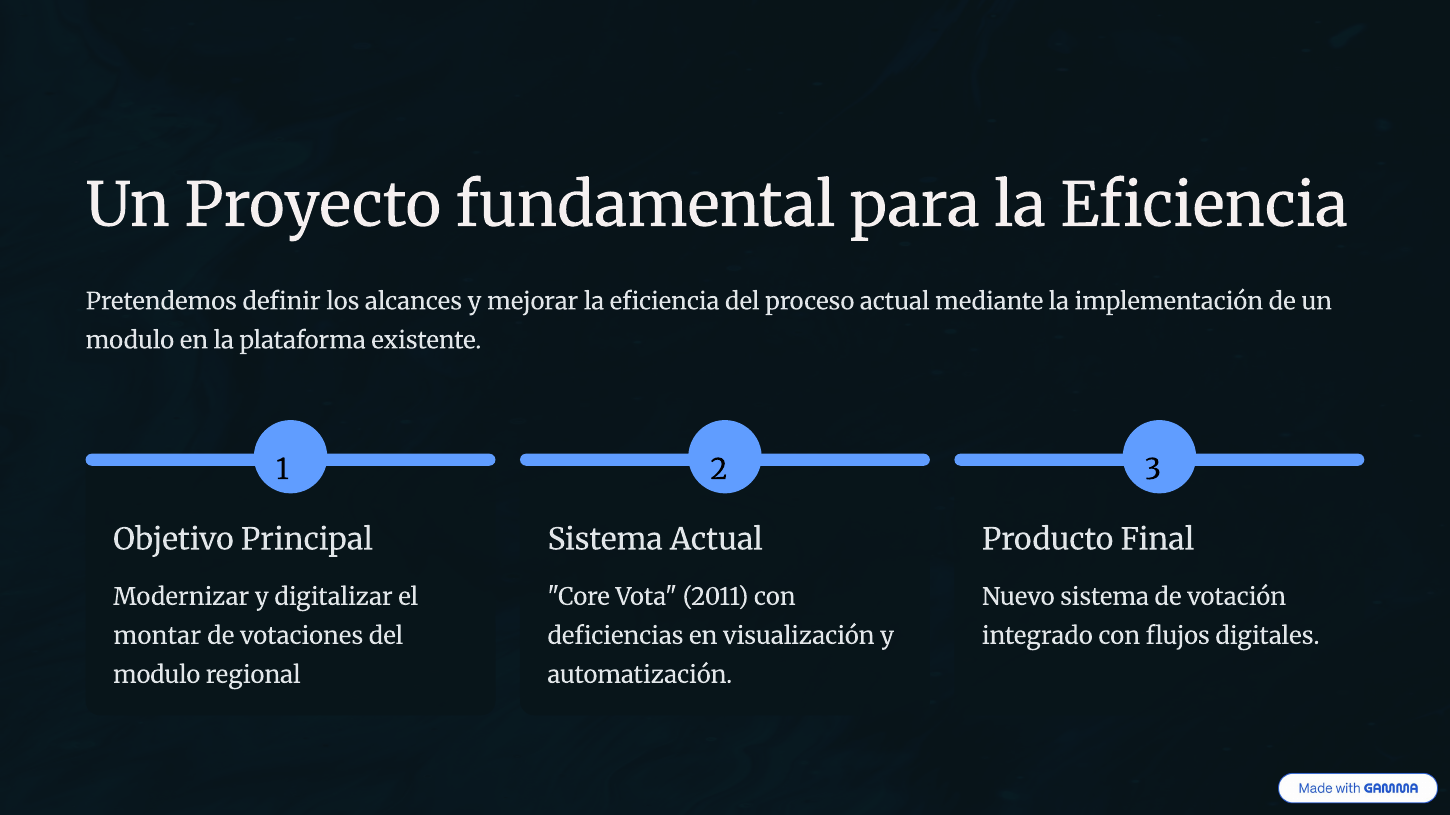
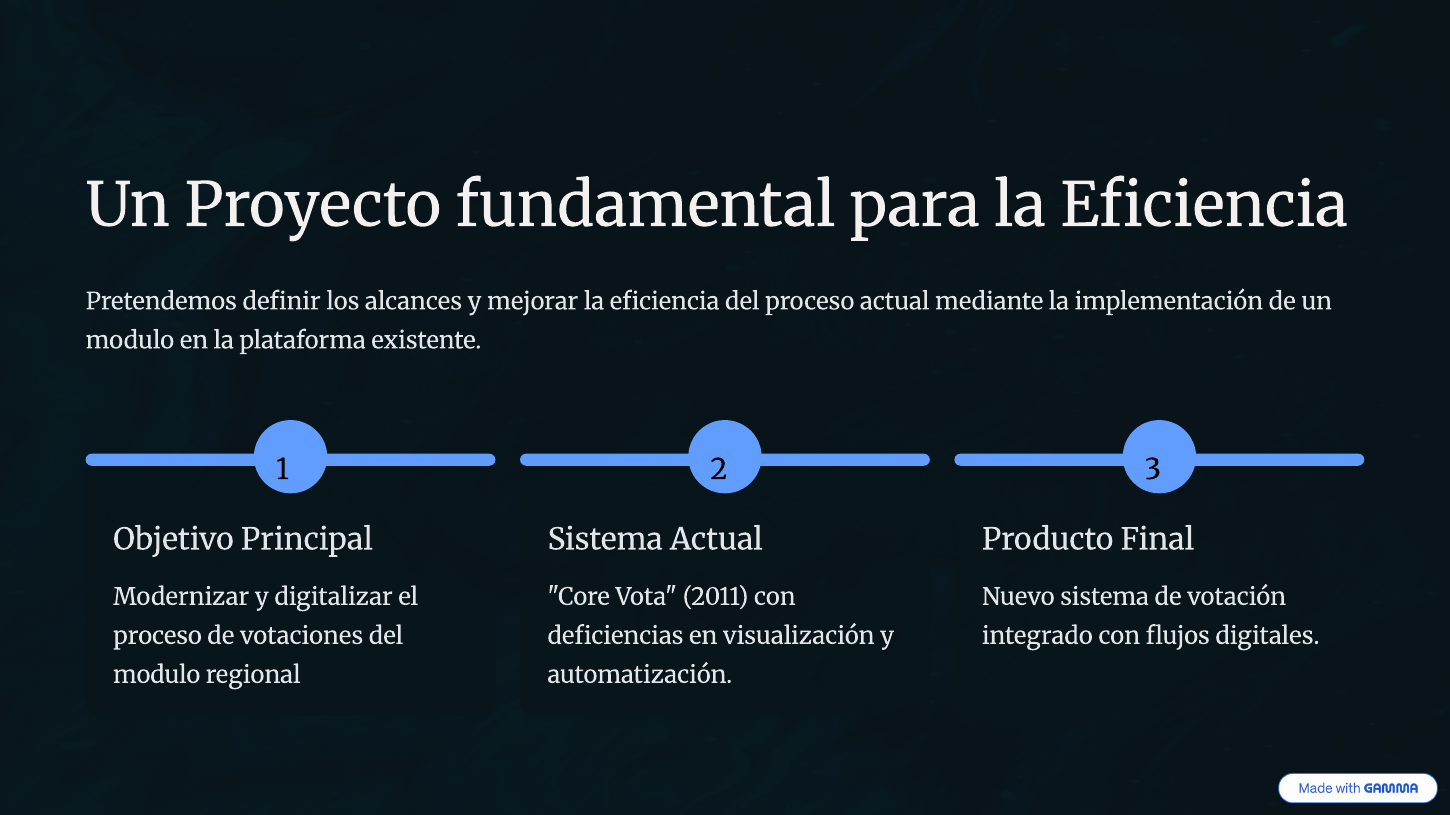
montar at (157, 636): montar -> proceso
